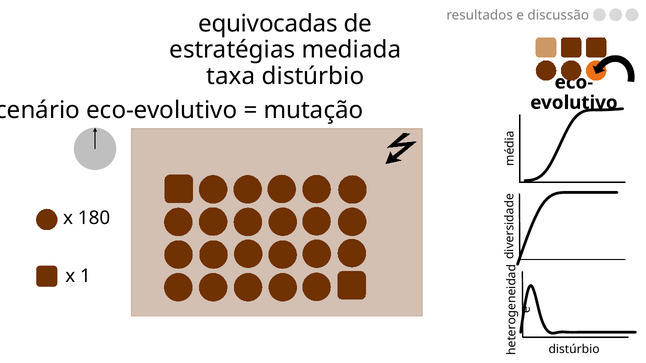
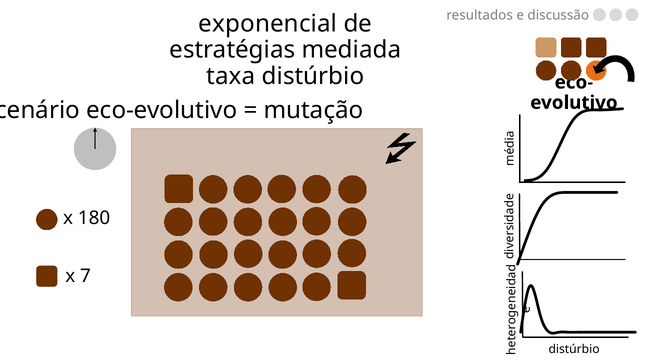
equivocadas: equivocadas -> exponencial
1: 1 -> 7
